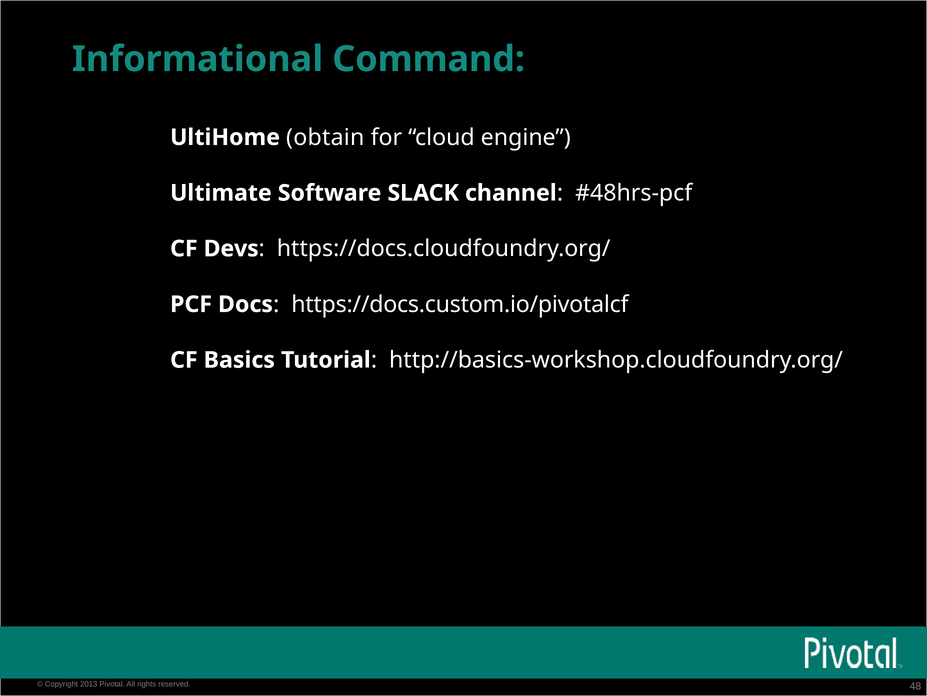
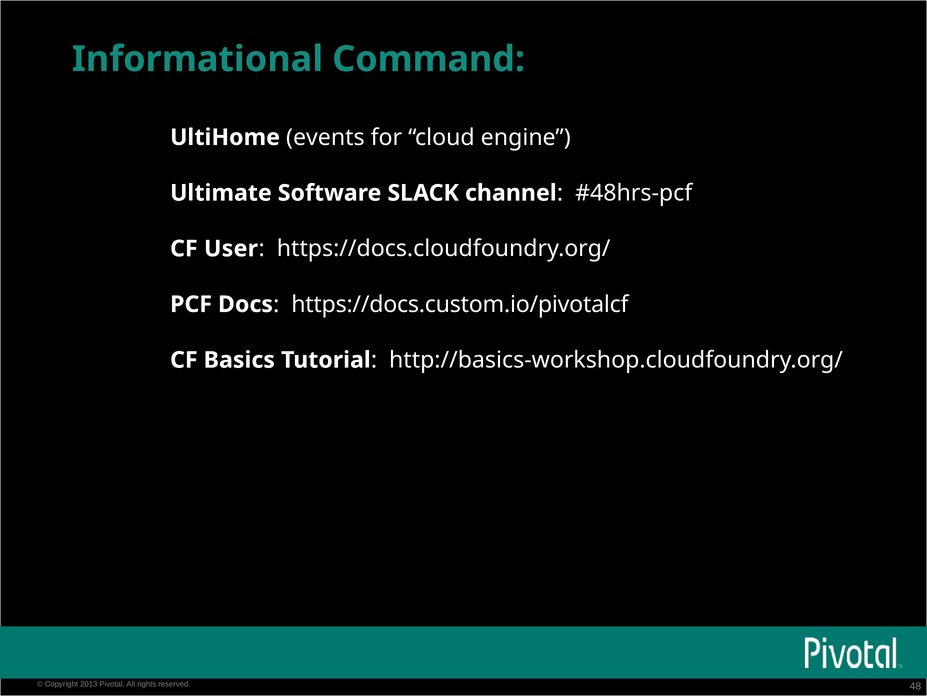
obtain: obtain -> events
Devs: Devs -> User
